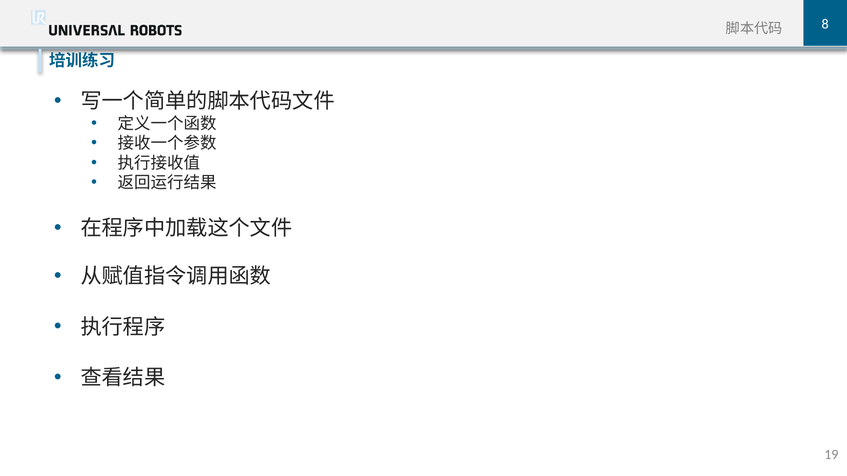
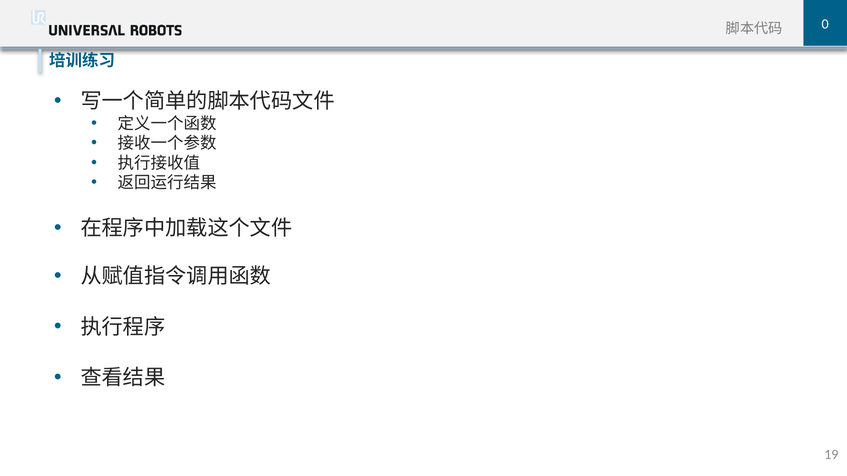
8: 8 -> 0
